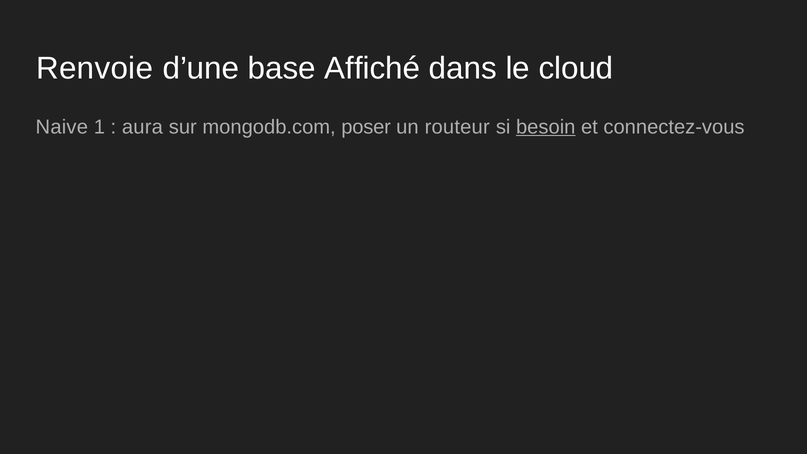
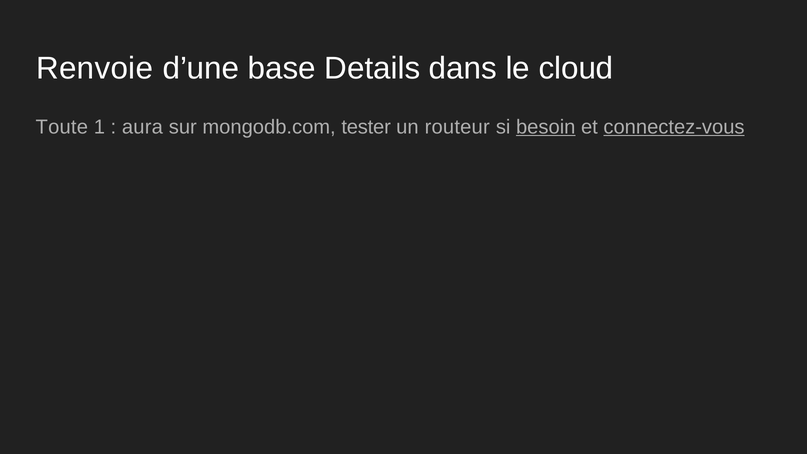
Affiché: Affiché -> Details
Naive: Naive -> Toute
poser: poser -> tester
connectez-vous underline: none -> present
